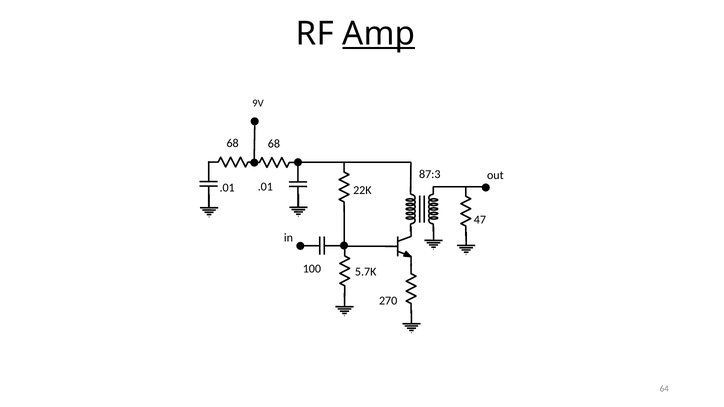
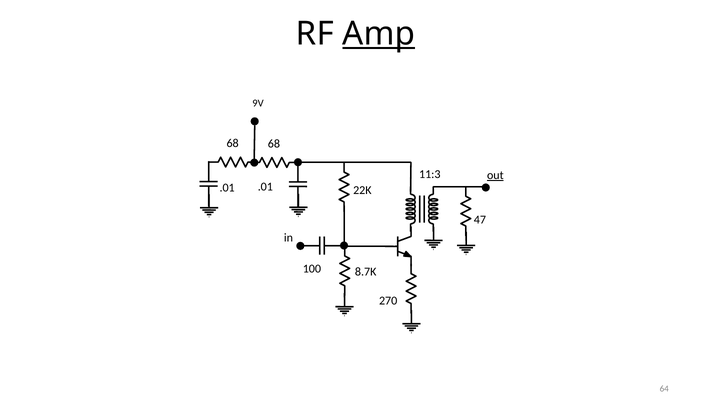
87:3: 87:3 -> 11:3
out underline: none -> present
5.7K: 5.7K -> 8.7K
